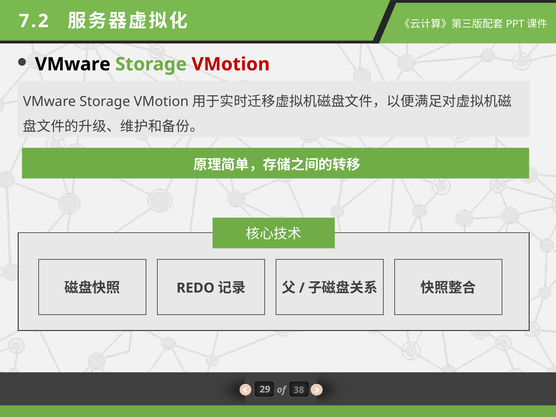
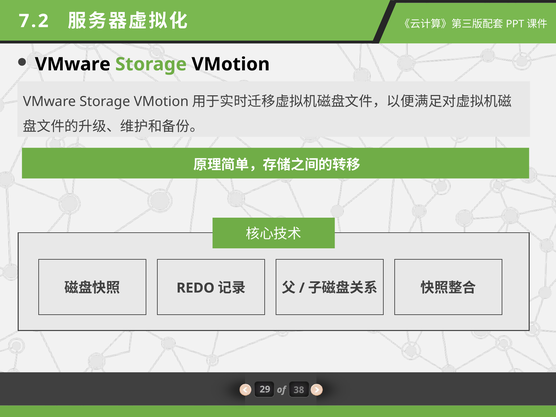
VMotion colour: red -> black
